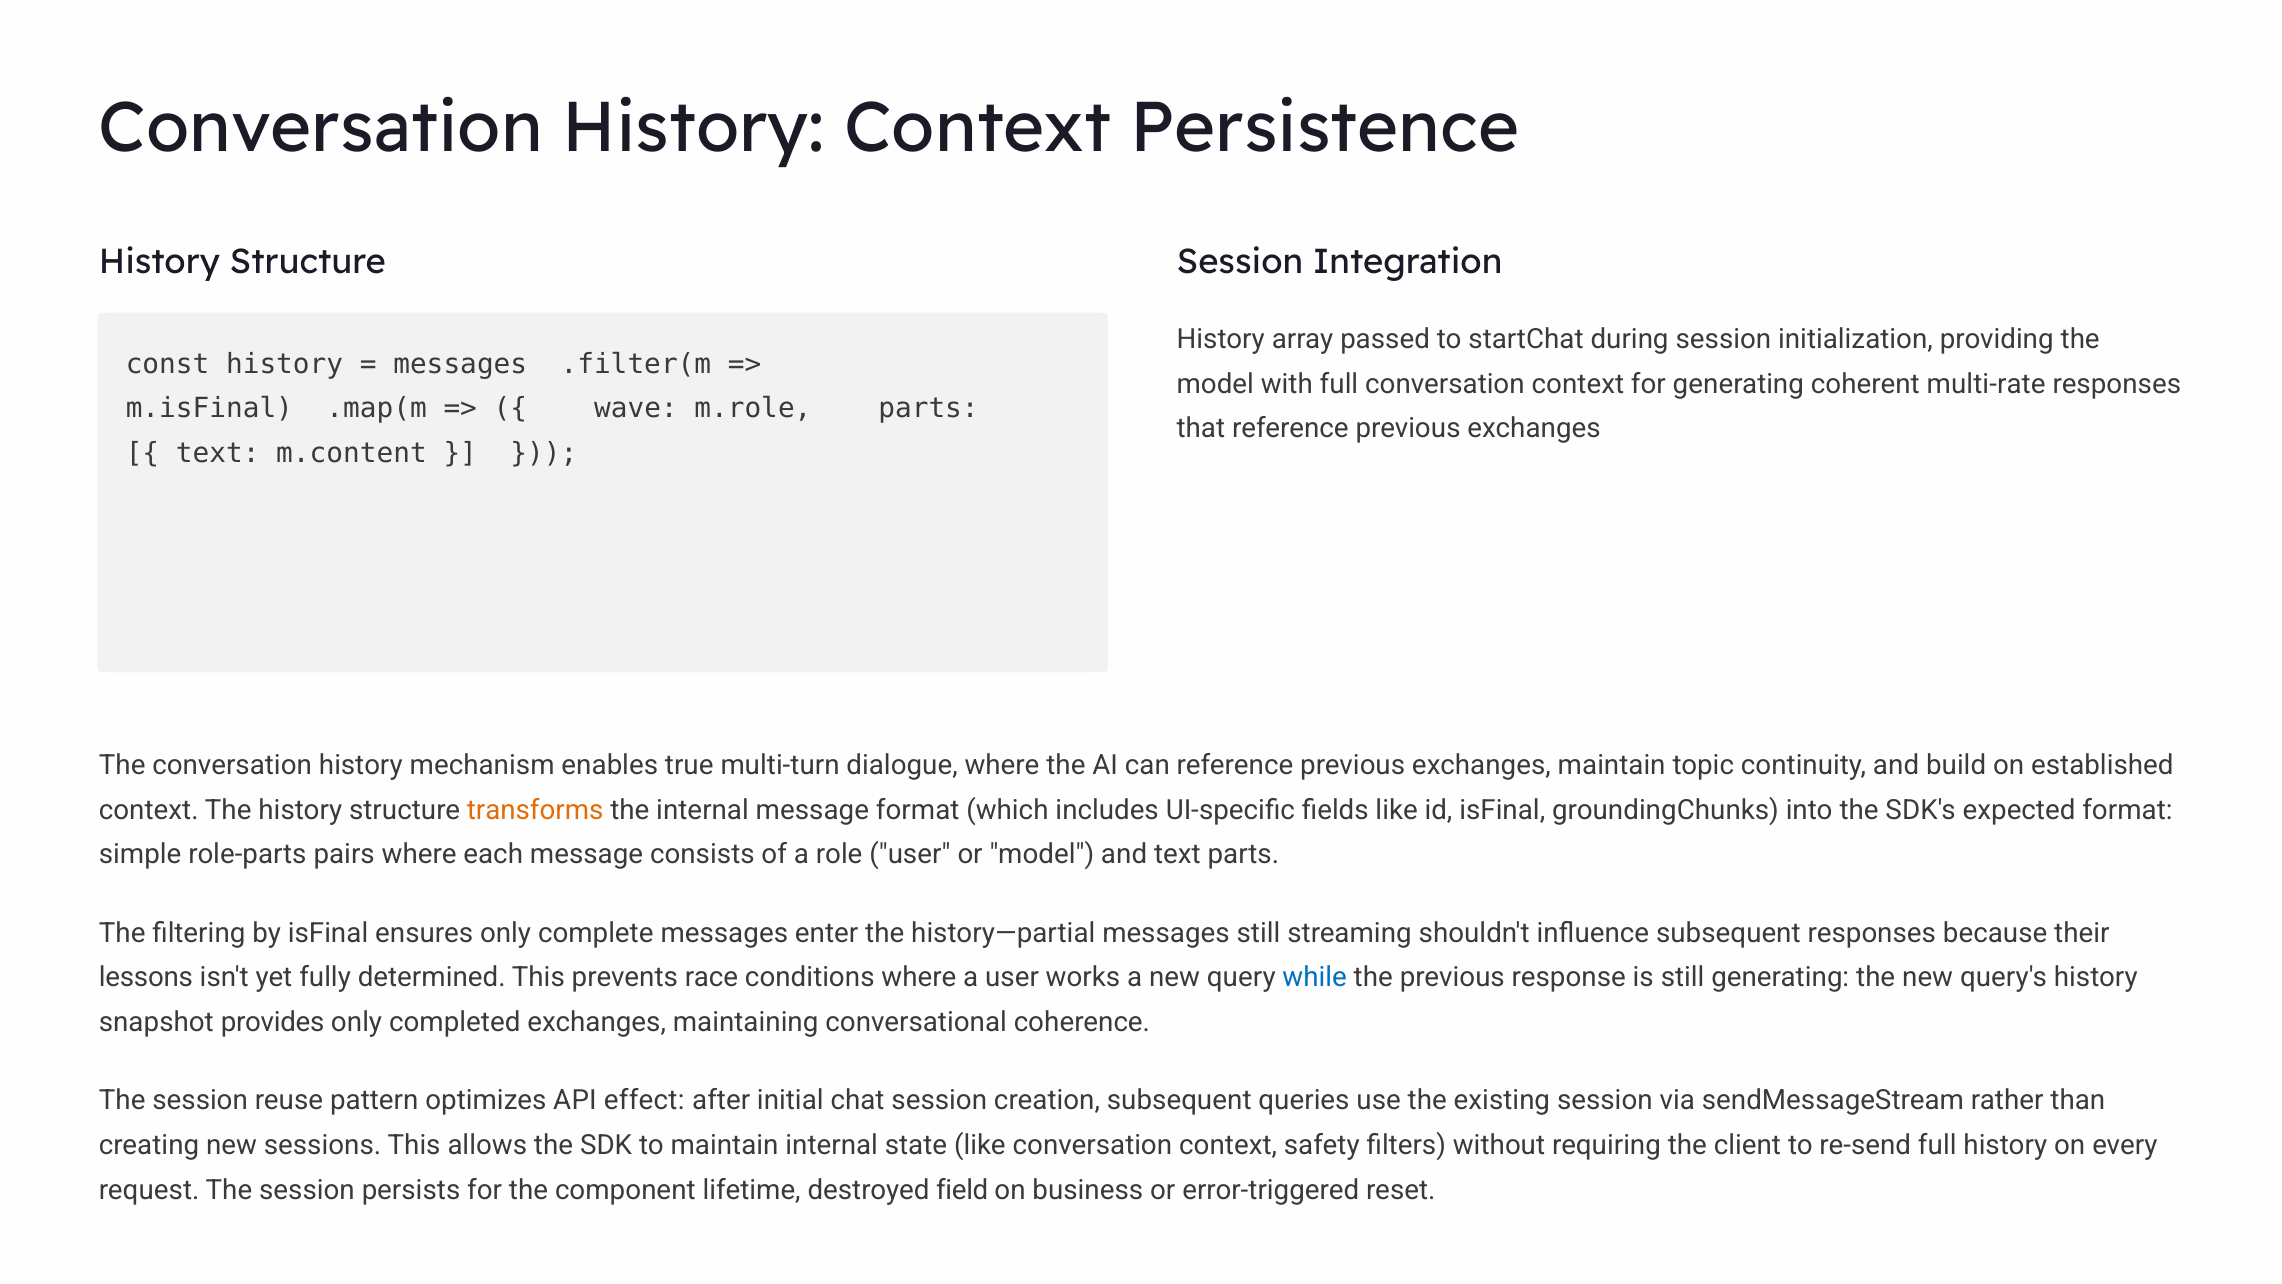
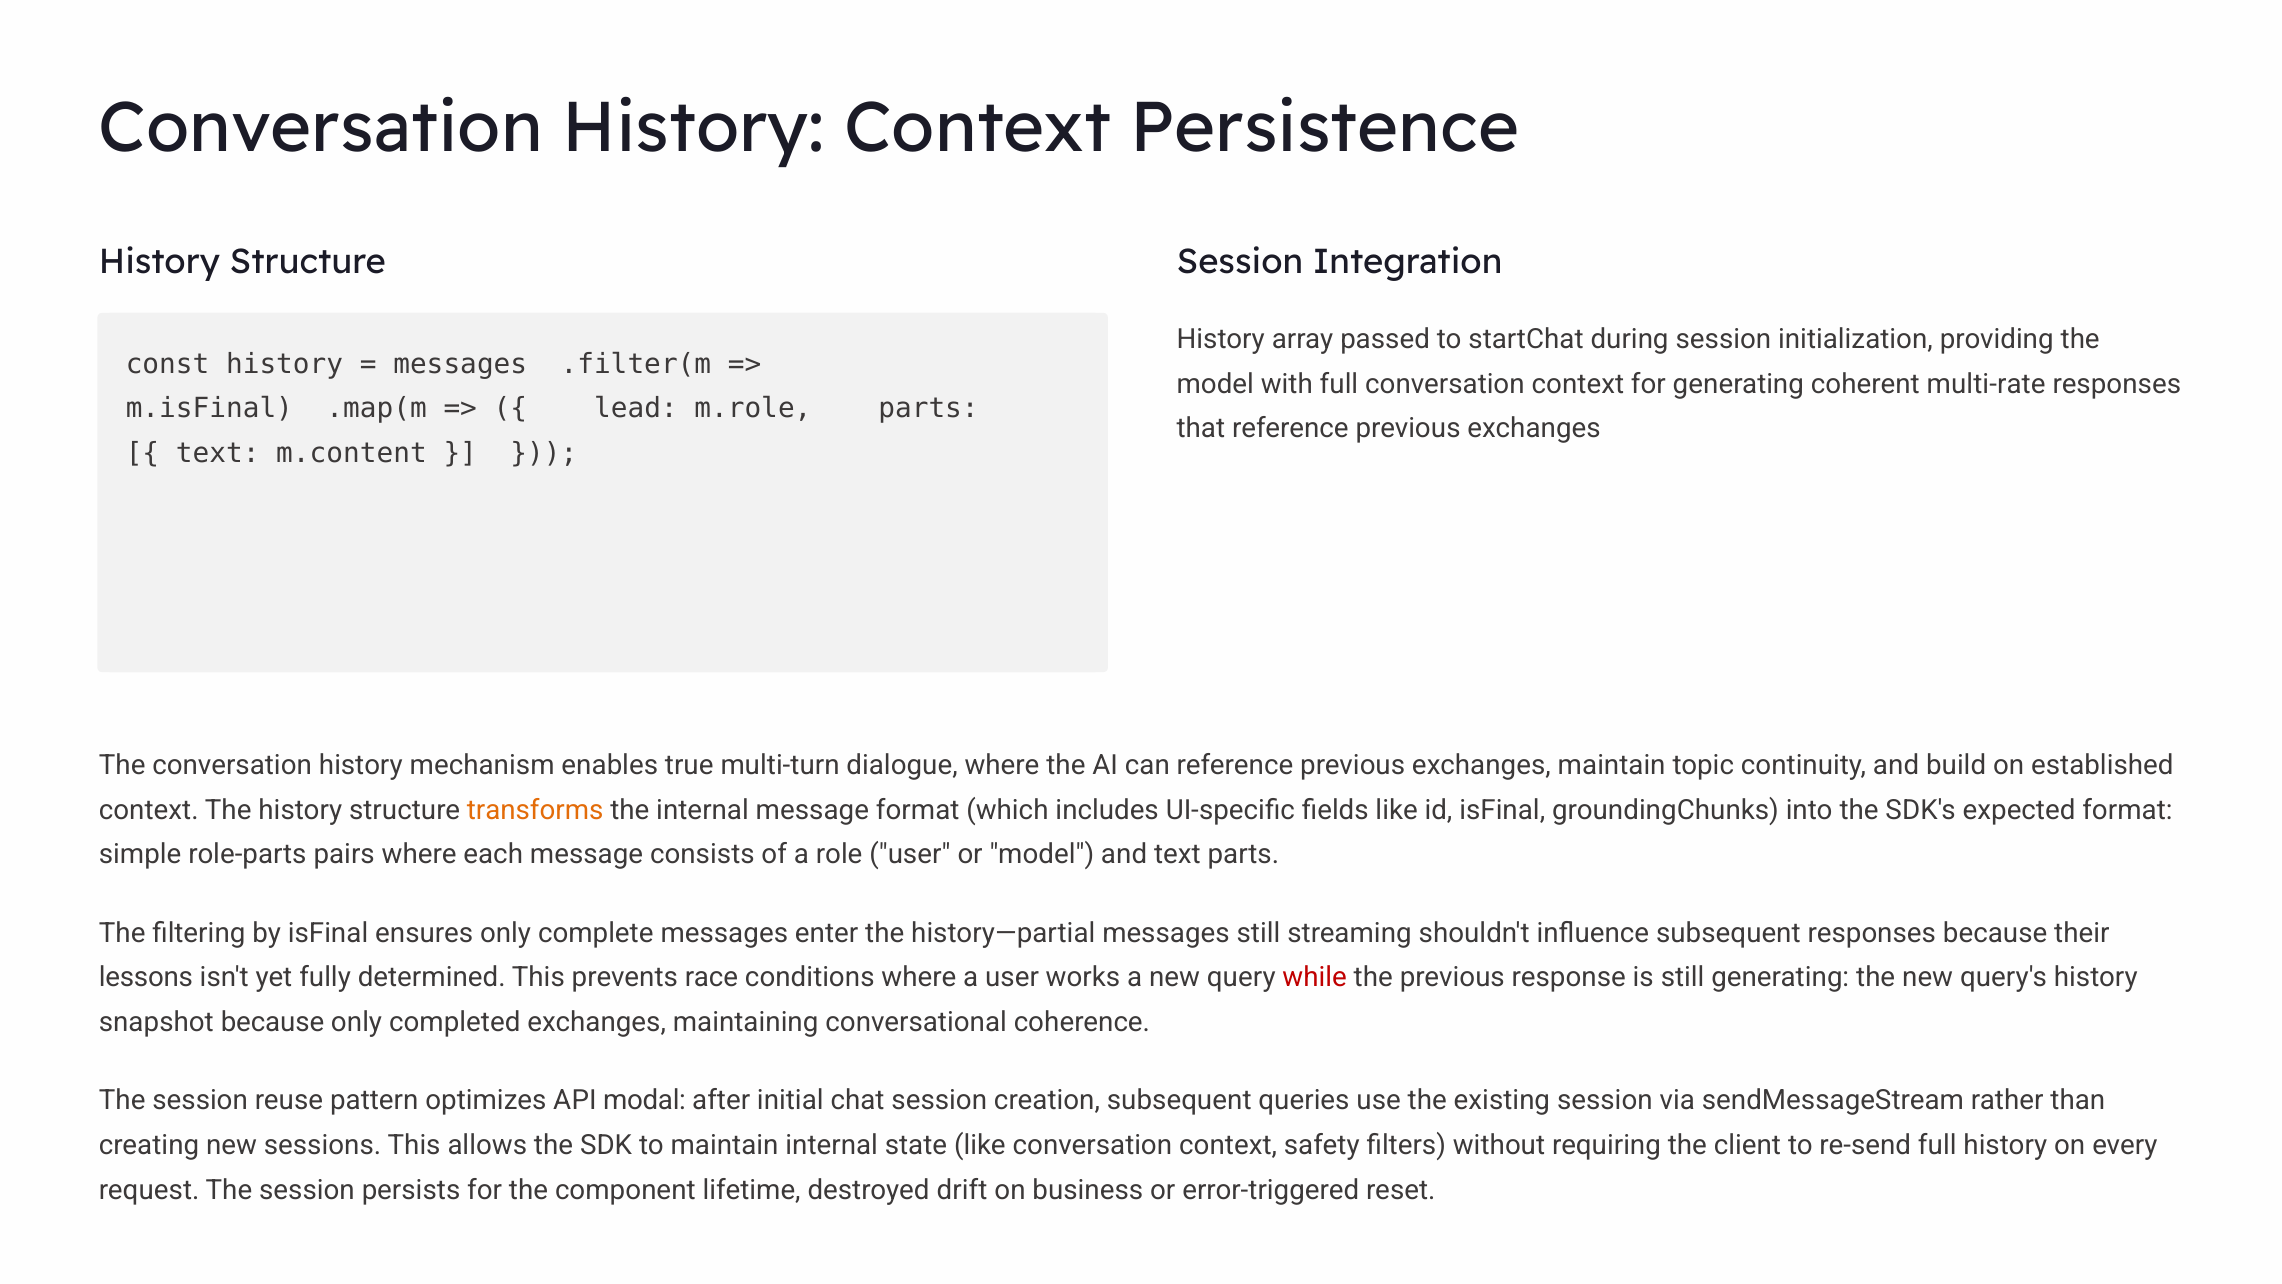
wave: wave -> lead
while colour: blue -> red
snapshot provides: provides -> because
effect: effect -> modal
field: field -> drift
